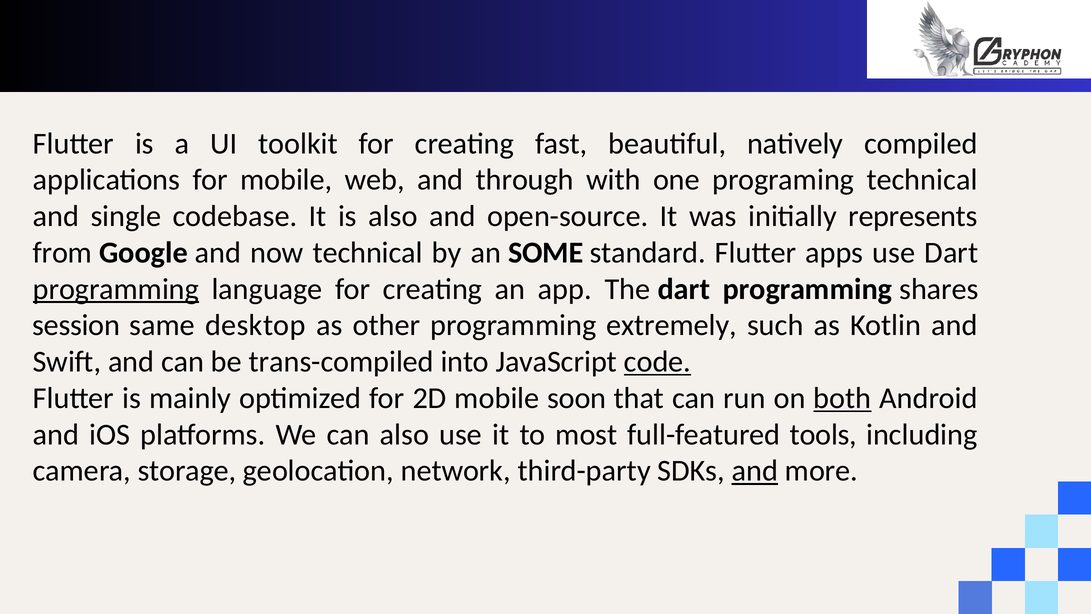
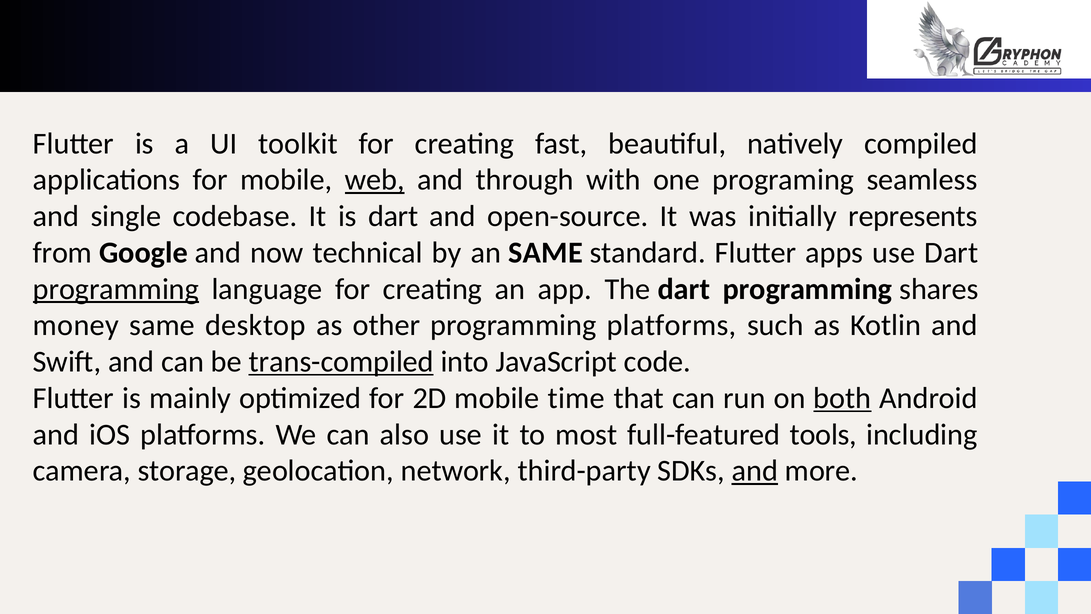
web underline: none -> present
programing technical: technical -> seamless
is also: also -> dart
an SOME: SOME -> SAME
session: session -> money
programming extremely: extremely -> platforms
trans-compiled underline: none -> present
code underline: present -> none
soon: soon -> time
